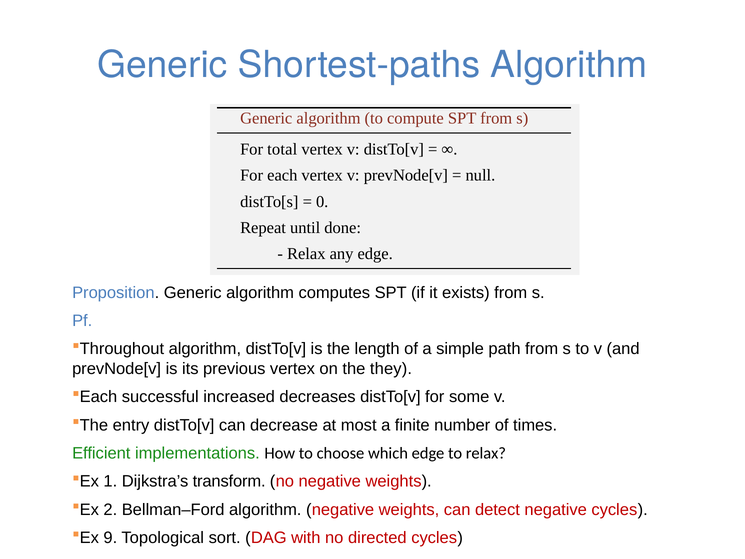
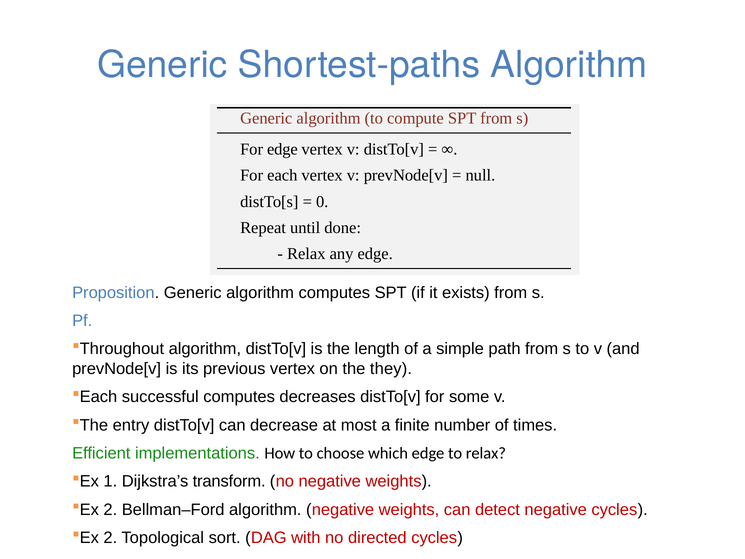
For total: total -> edge
successful increased: increased -> computes
9 at (110, 537): 9 -> 2
